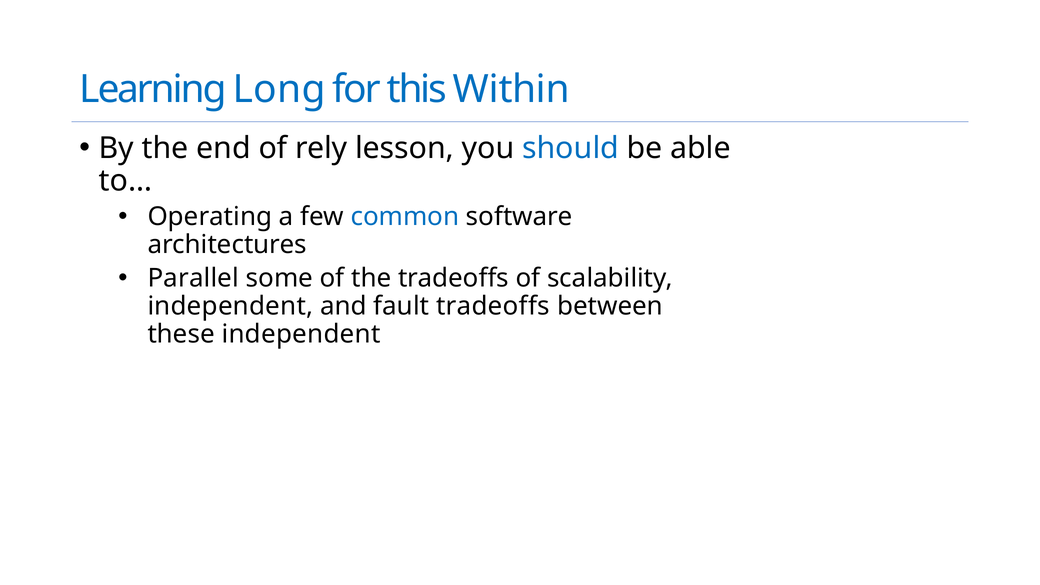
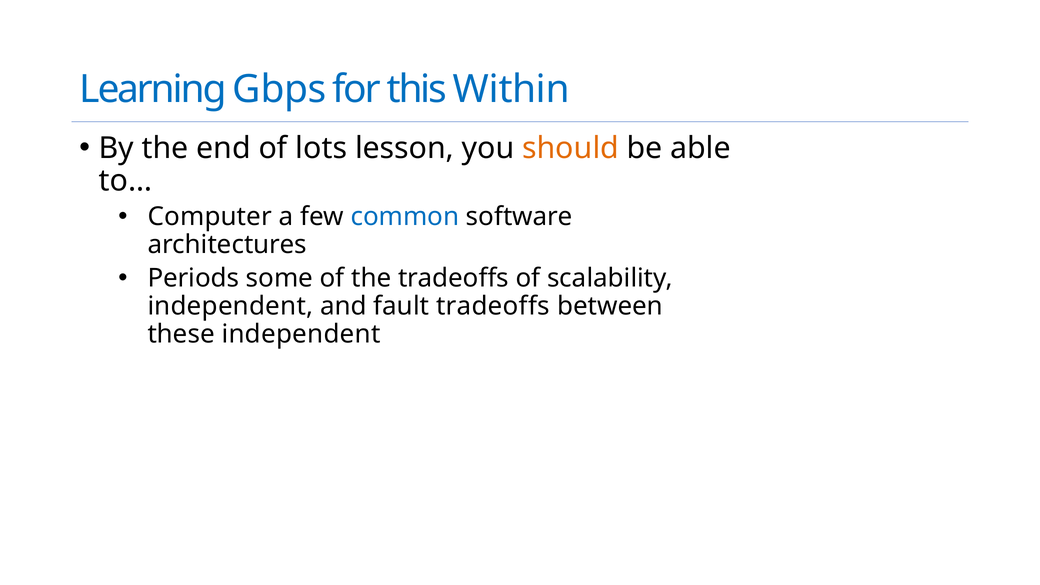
Long: Long -> Gbps
rely: rely -> lots
should colour: blue -> orange
Operating: Operating -> Computer
Parallel: Parallel -> Periods
